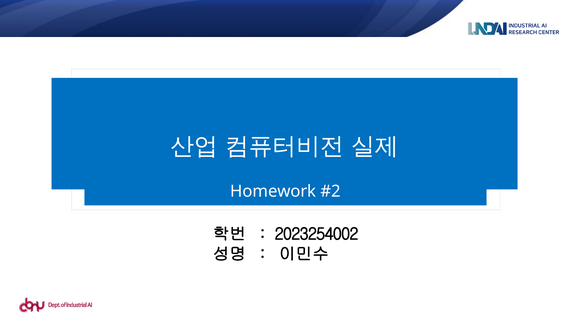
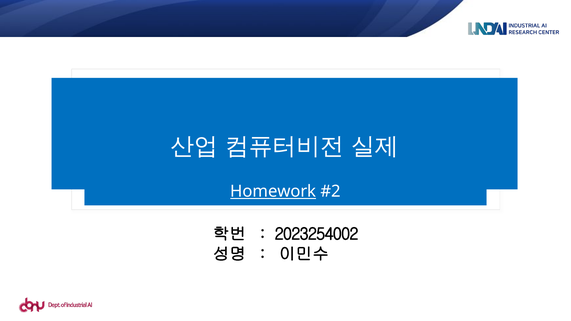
Homework underline: none -> present
